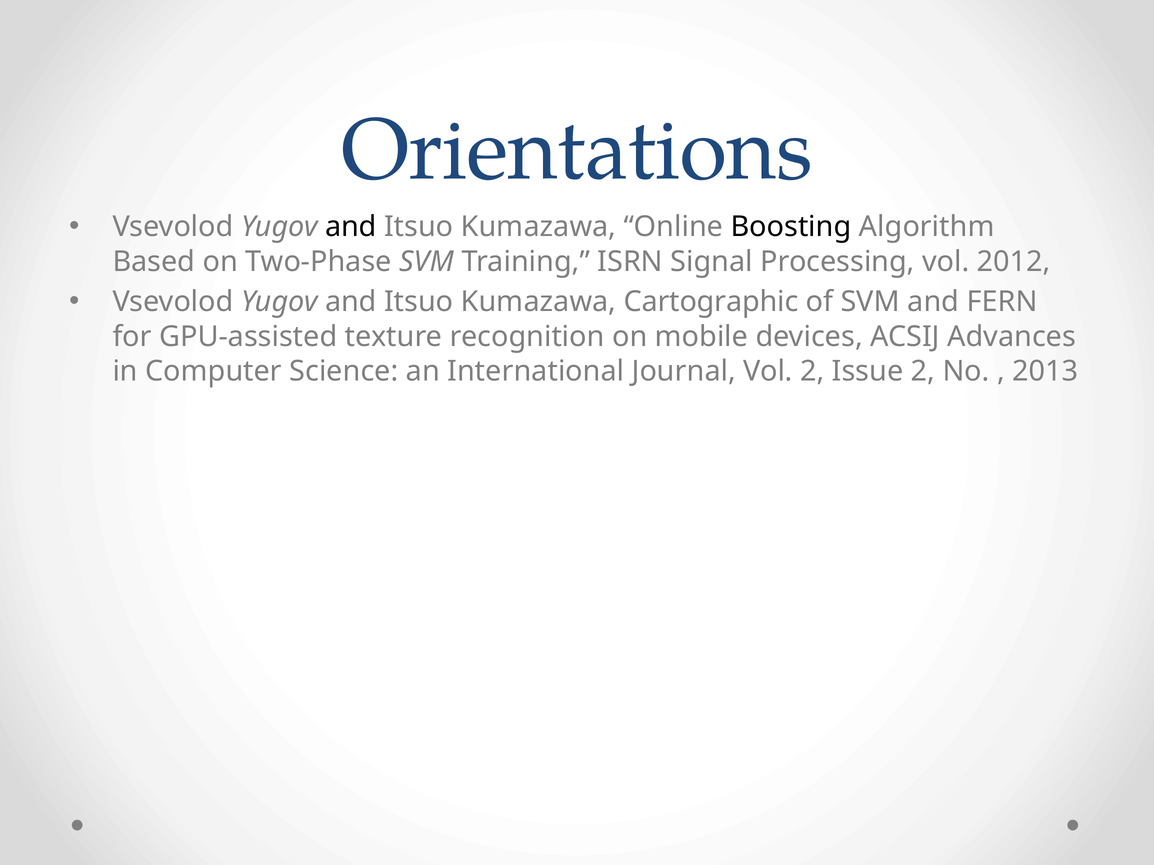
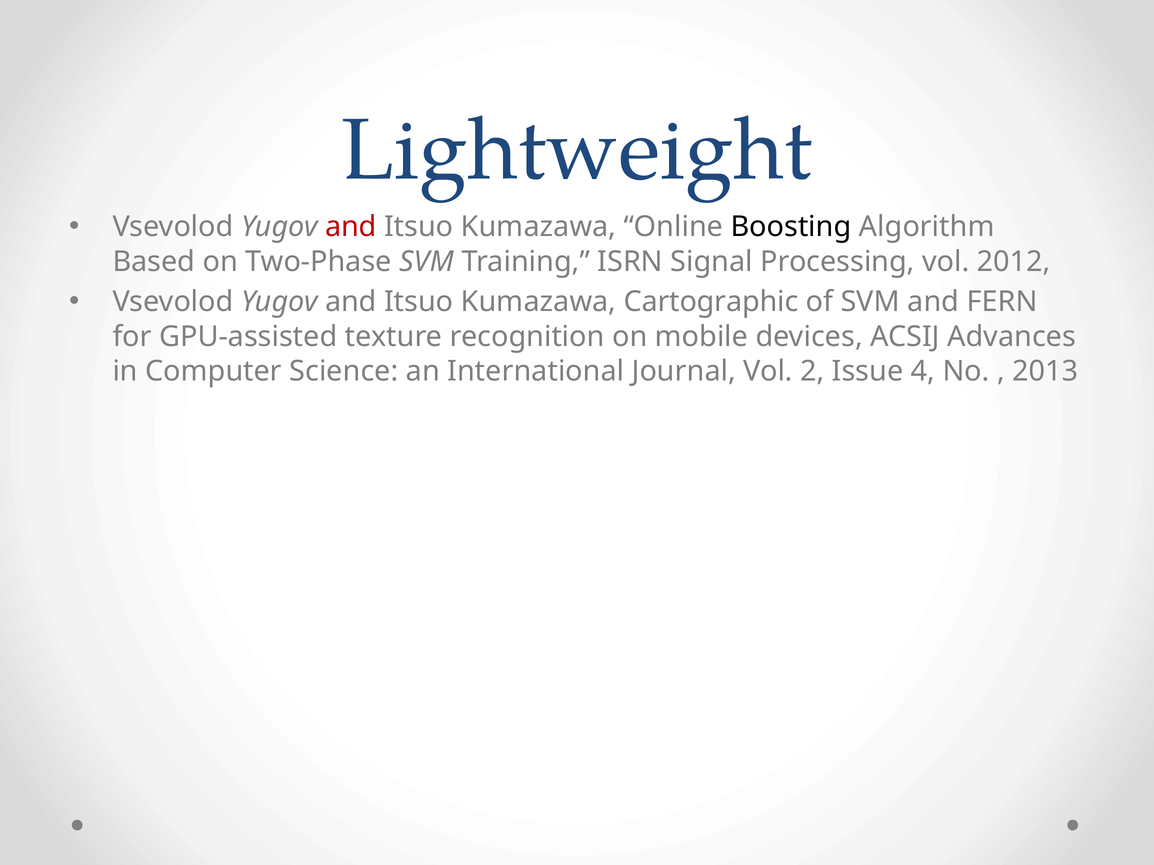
Orientations: Orientations -> Lightweight
and at (351, 227) colour: black -> red
Issue 2: 2 -> 4
